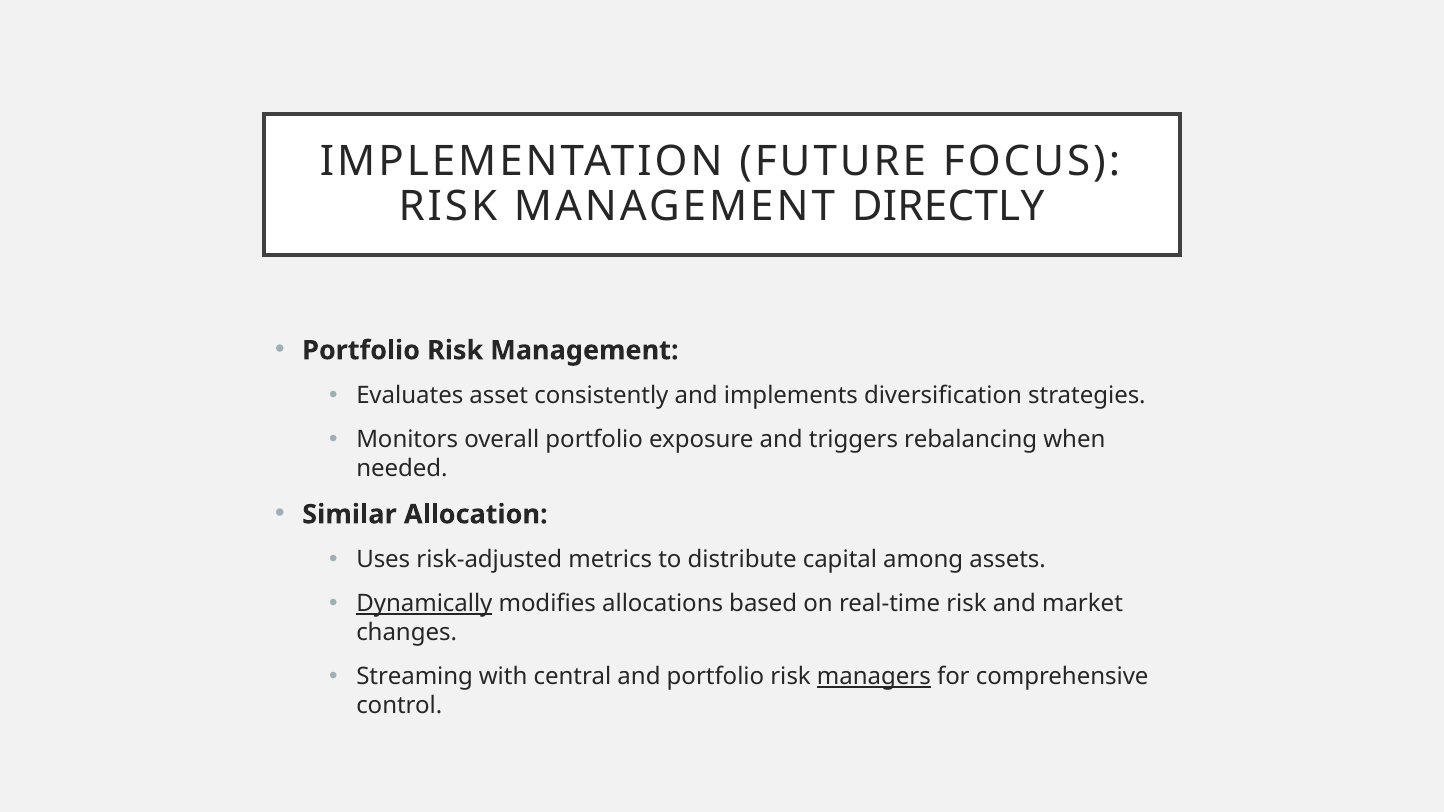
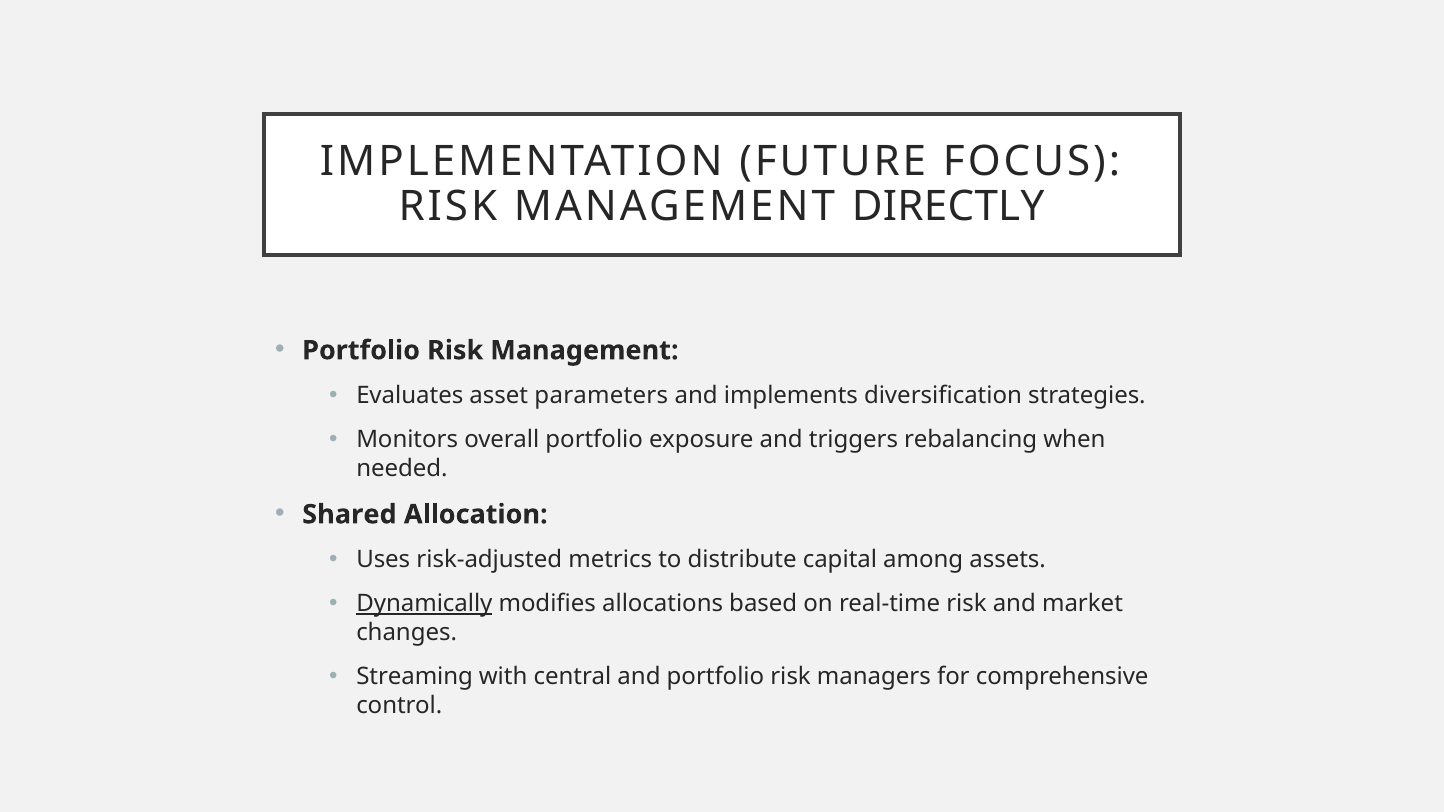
consistently: consistently -> parameters
Similar: Similar -> Shared
managers underline: present -> none
